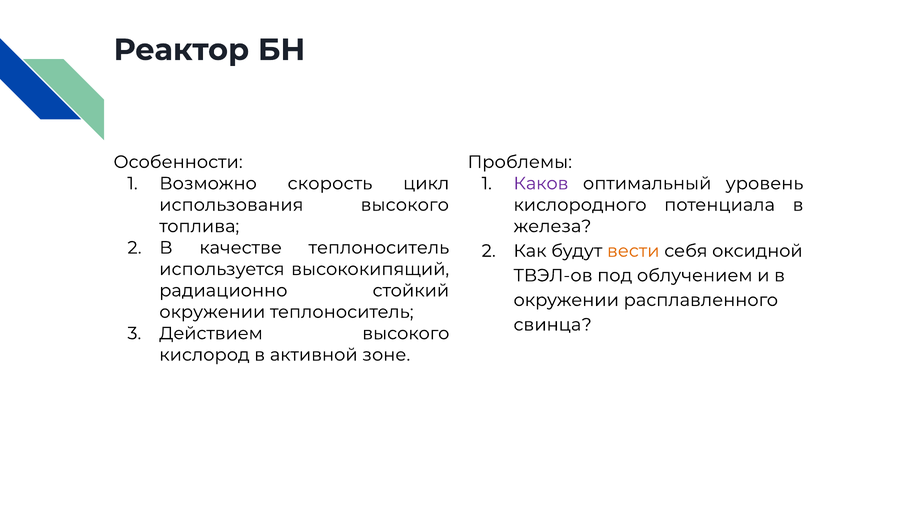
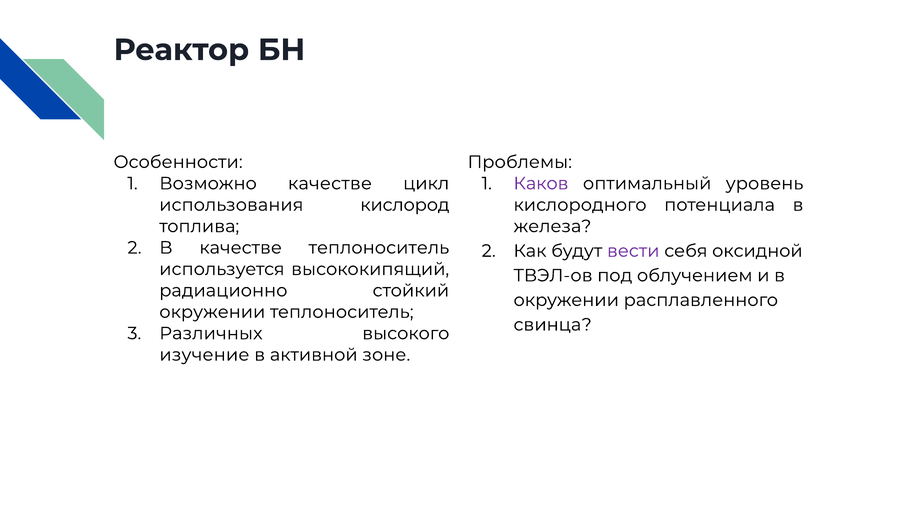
Возможно скорость: скорость -> качестве
использования высокого: высокого -> кислород
вести colour: orange -> purple
Действием: Действием -> Различных
кислород: кислород -> изучение
